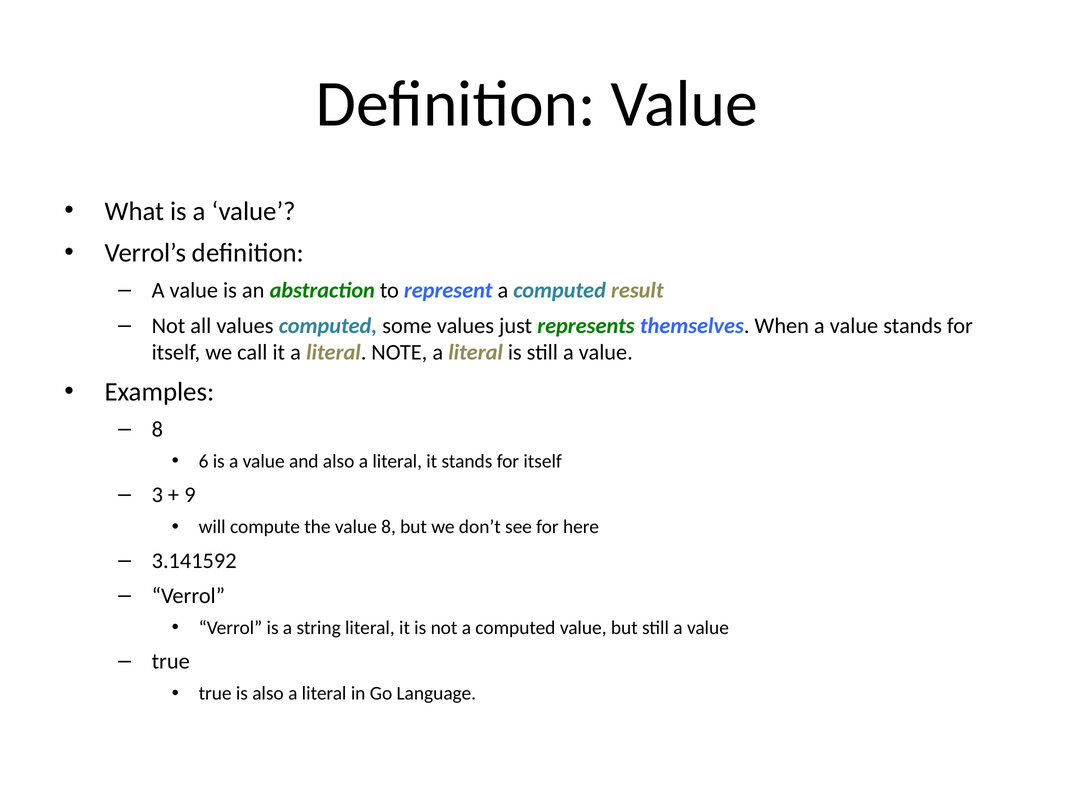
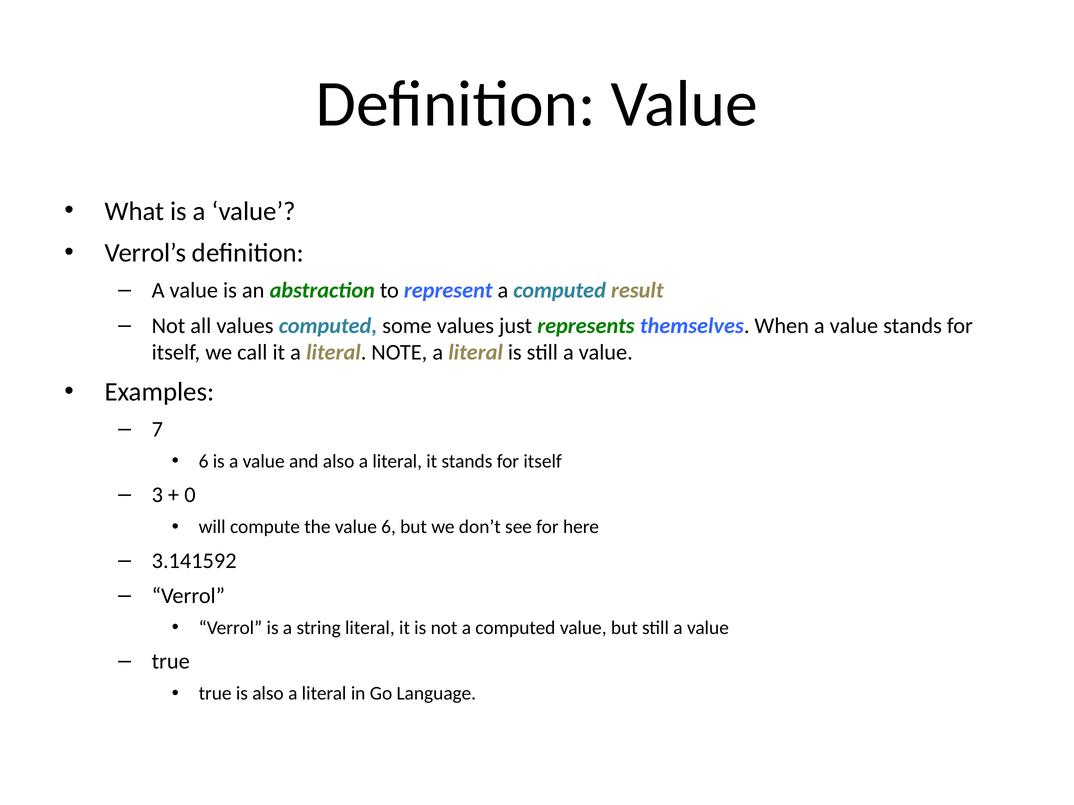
8 at (157, 430): 8 -> 7
9: 9 -> 0
value 8: 8 -> 6
